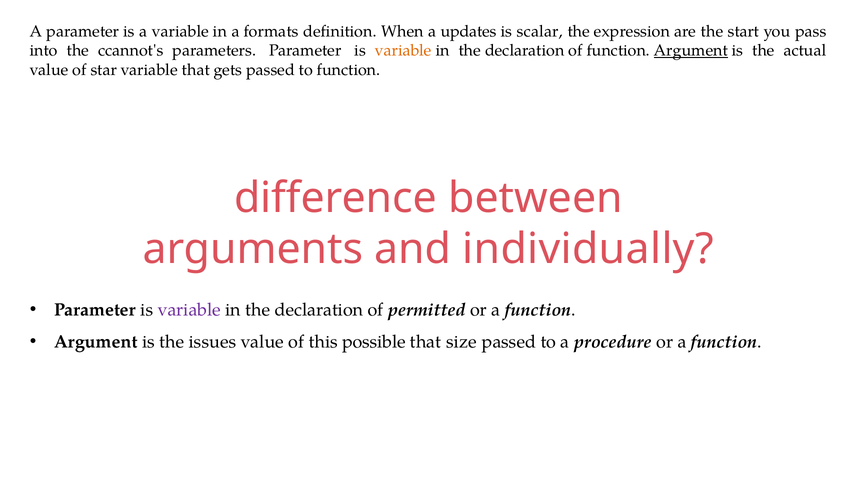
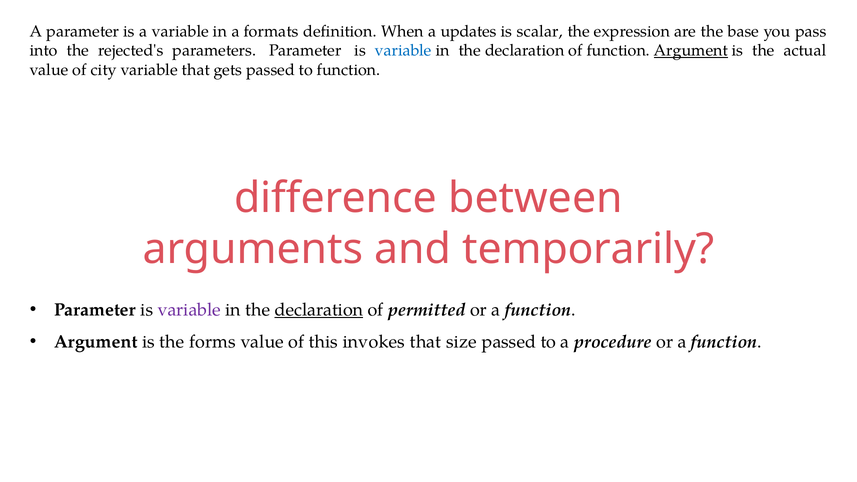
start: start -> base
ccannot's: ccannot's -> rejected's
variable at (403, 51) colour: orange -> blue
star: star -> city
individually: individually -> temporarily
declaration at (319, 310) underline: none -> present
issues: issues -> forms
possible: possible -> invokes
